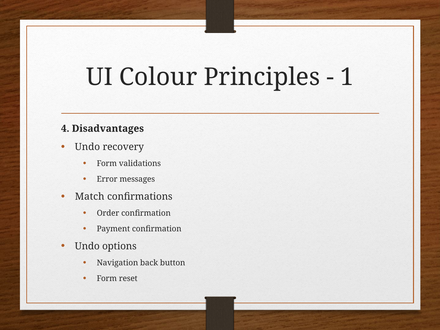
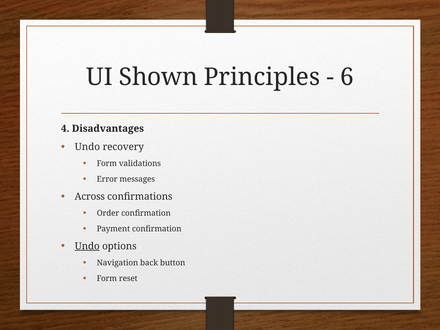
Colour: Colour -> Shown
1: 1 -> 6
Match: Match -> Across
Undo at (87, 246) underline: none -> present
